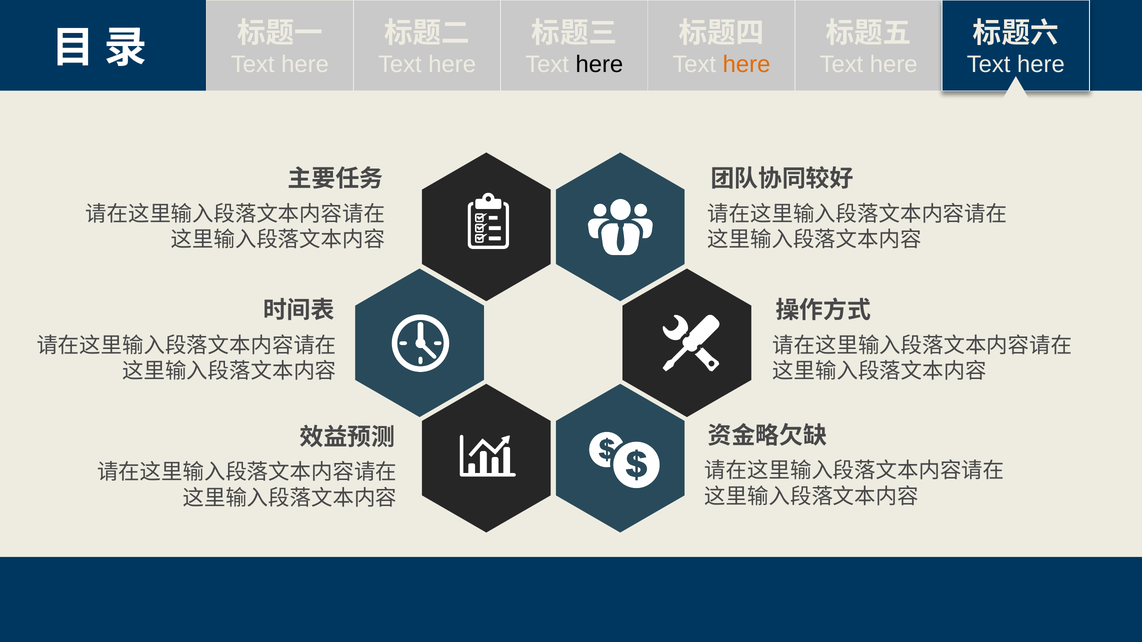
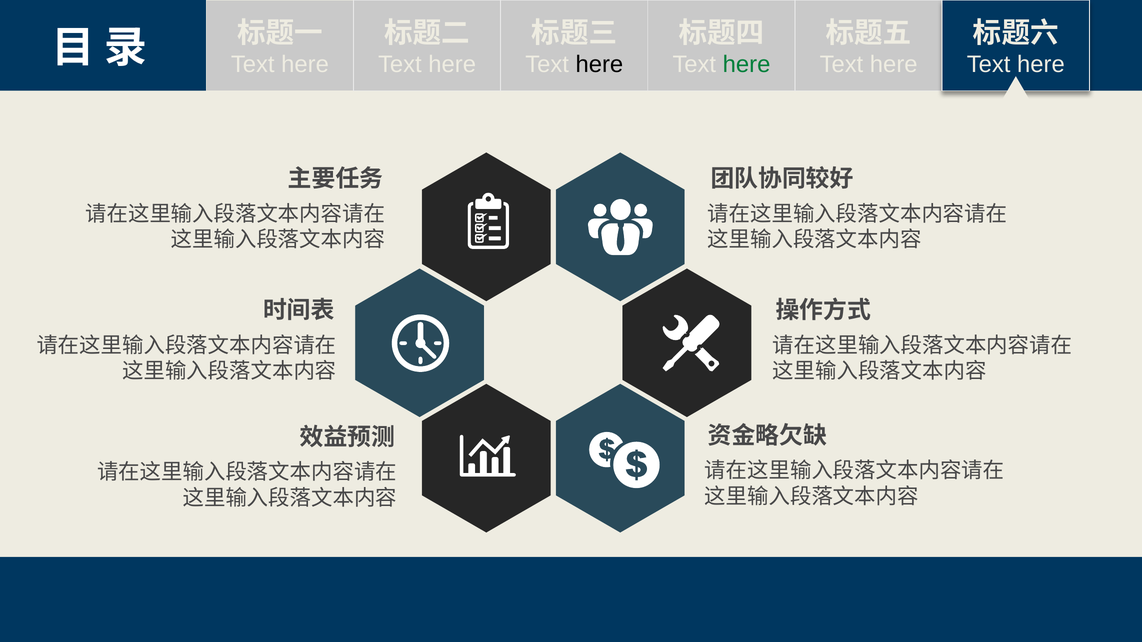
here at (747, 64) colour: orange -> green
